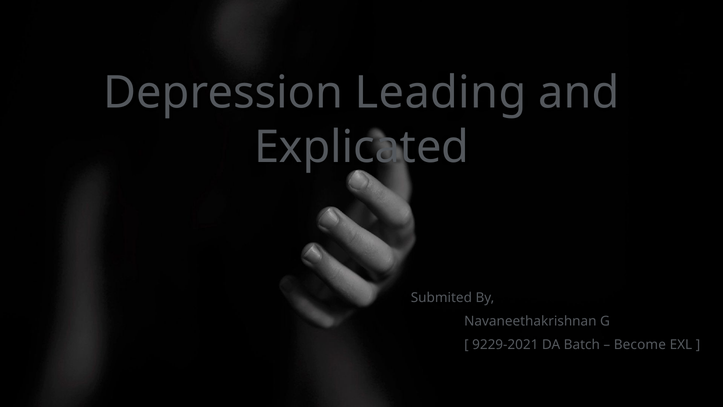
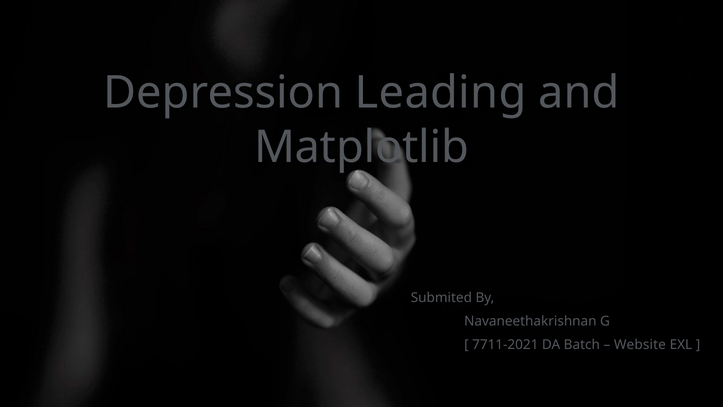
Explicated: Explicated -> Matplotlib
9229-2021: 9229-2021 -> 7711-2021
Become: Become -> Website
